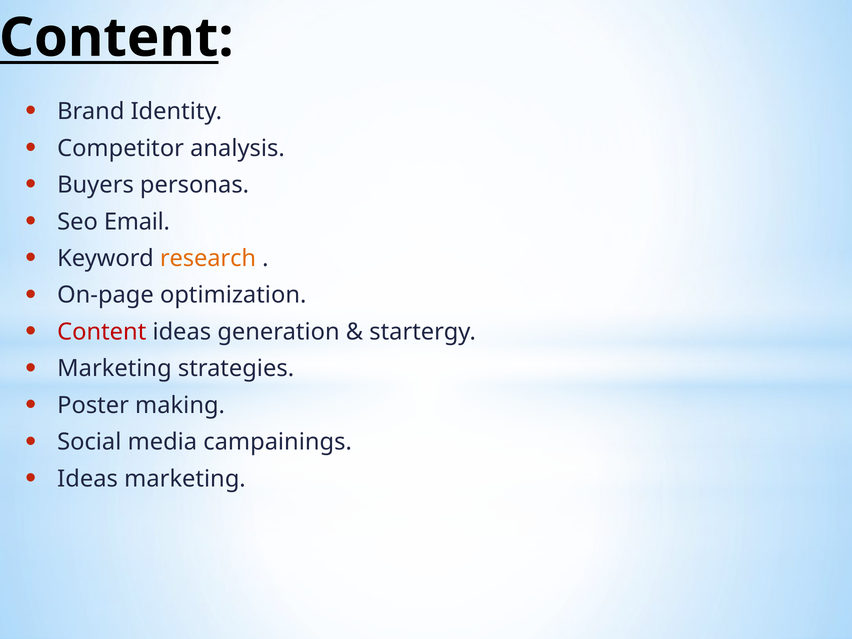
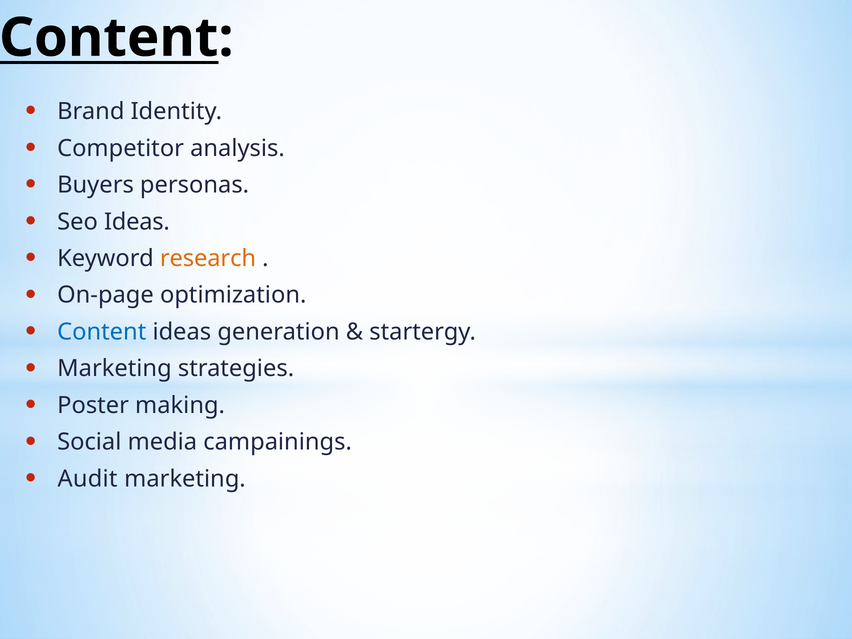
Seo Email: Email -> Ideas
Content at (102, 332) colour: red -> blue
Ideas at (88, 479): Ideas -> Audit
